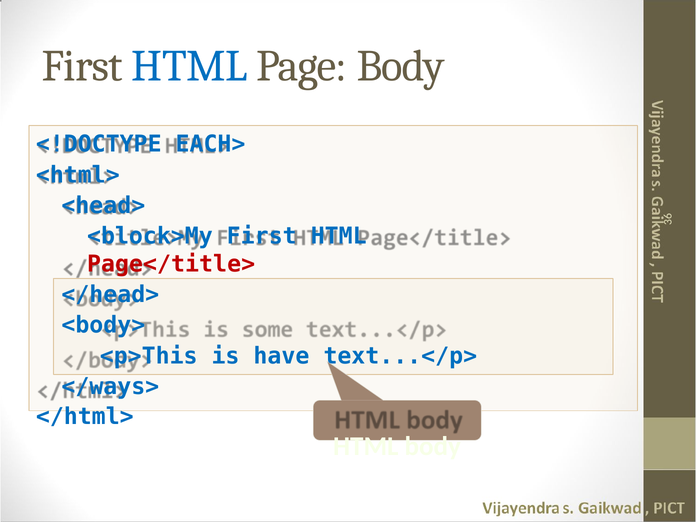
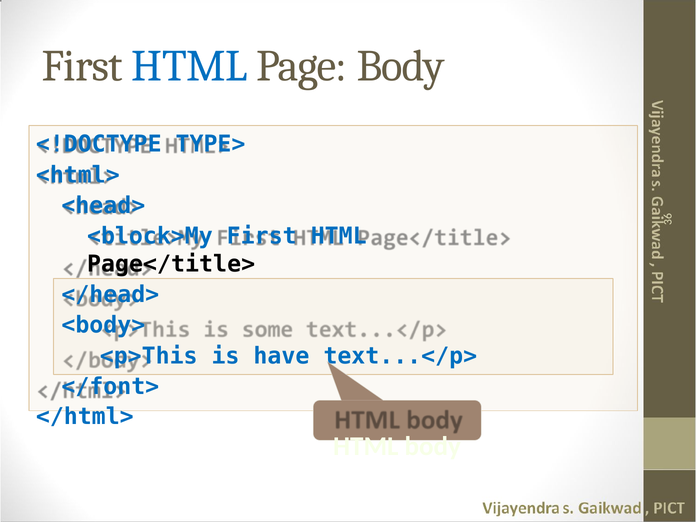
EACH>: EACH> -> TYPE>
Page</title> colour: red -> black
</ways>: </ways> -> </font>
